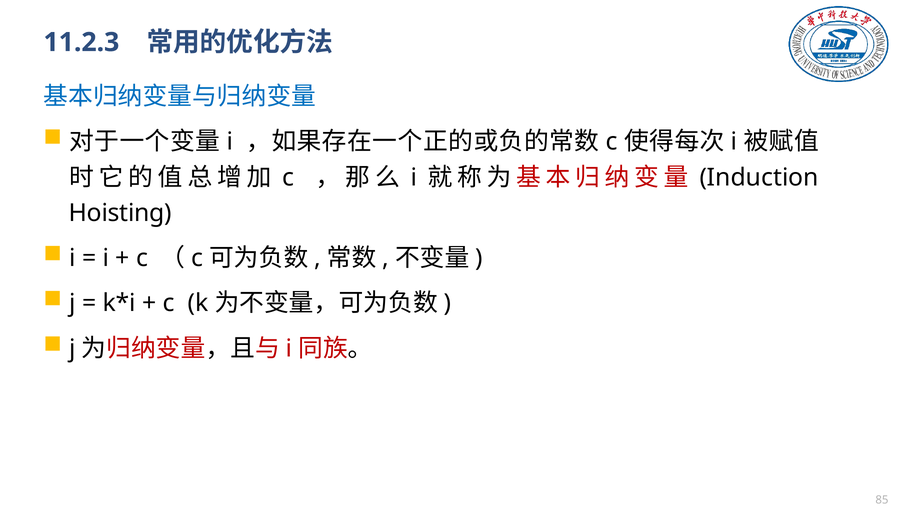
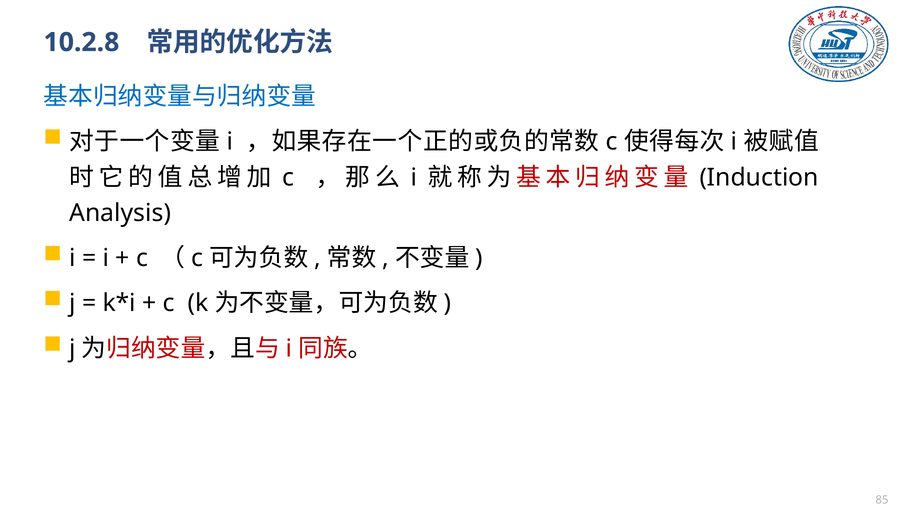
11.2.3: 11.2.3 -> 10.2.8
Hoisting: Hoisting -> Analysis
